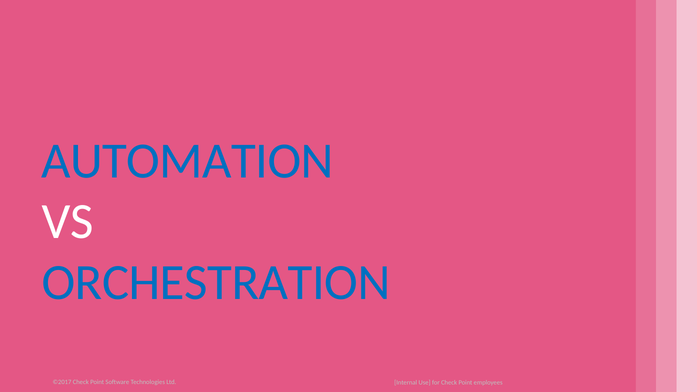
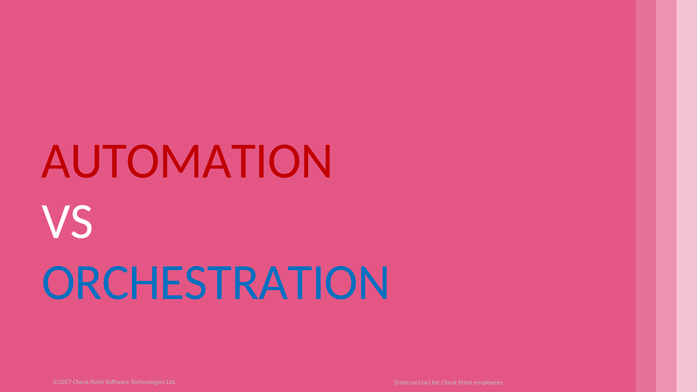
AUTOMATION colour: blue -> red
